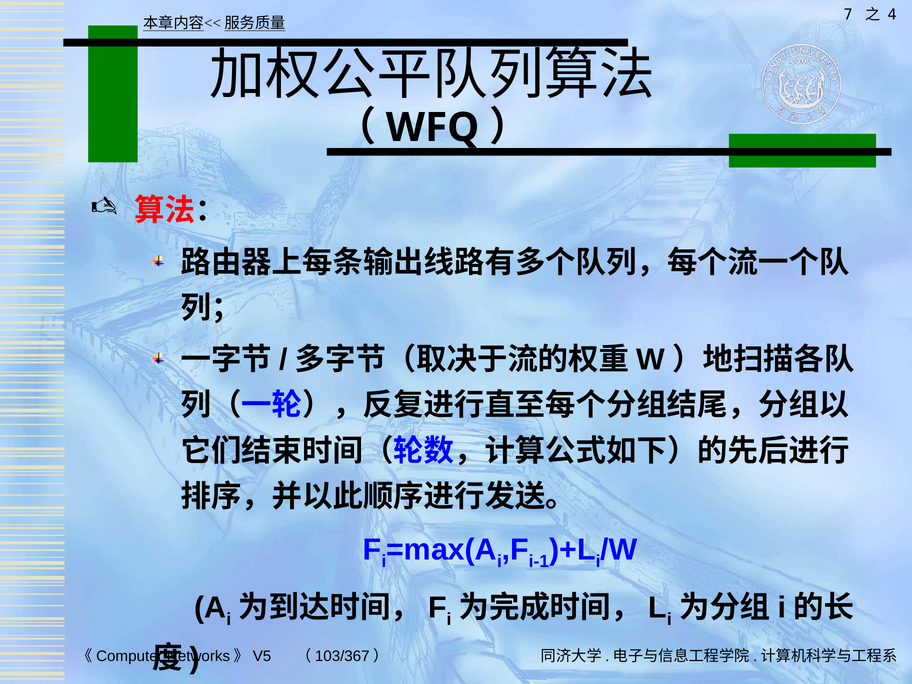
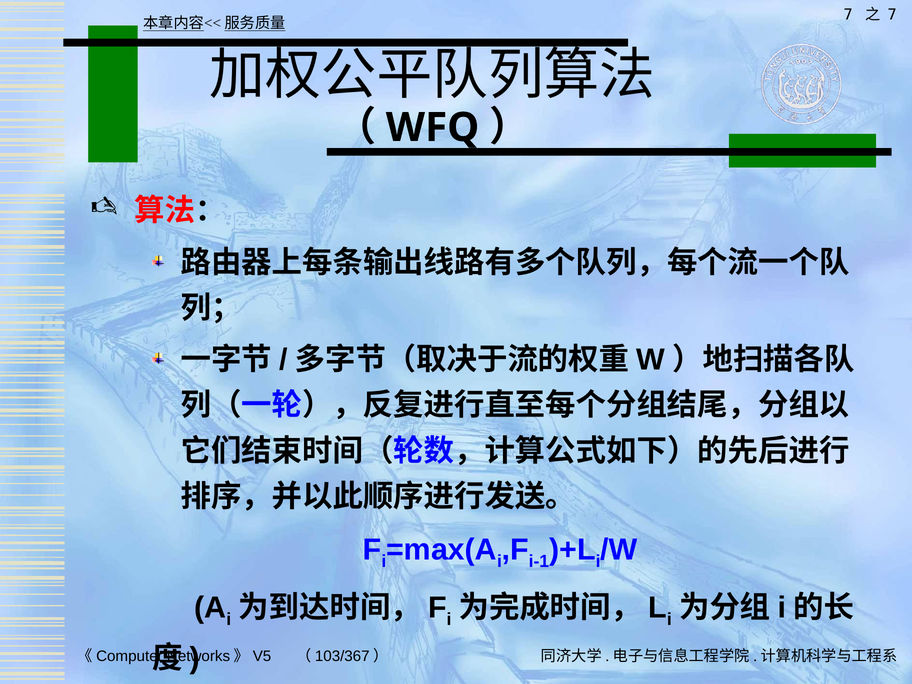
4 at (892, 15): 4 -> 7
